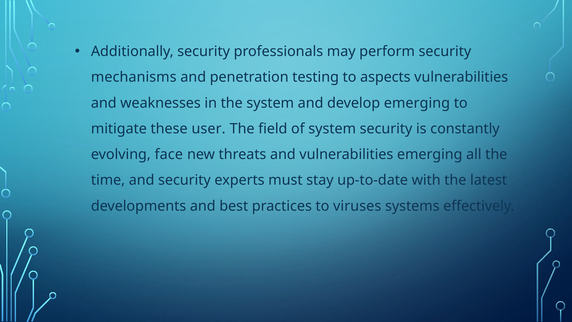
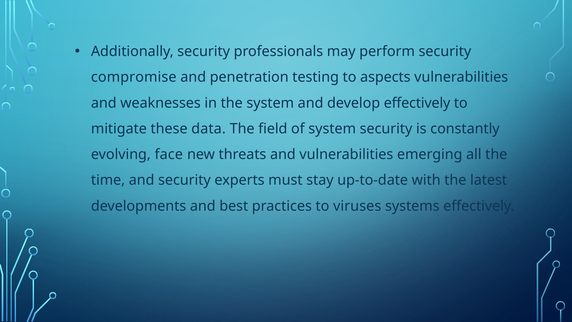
mechanisms: mechanisms -> compromise
develop emerging: emerging -> effectively
user: user -> data
